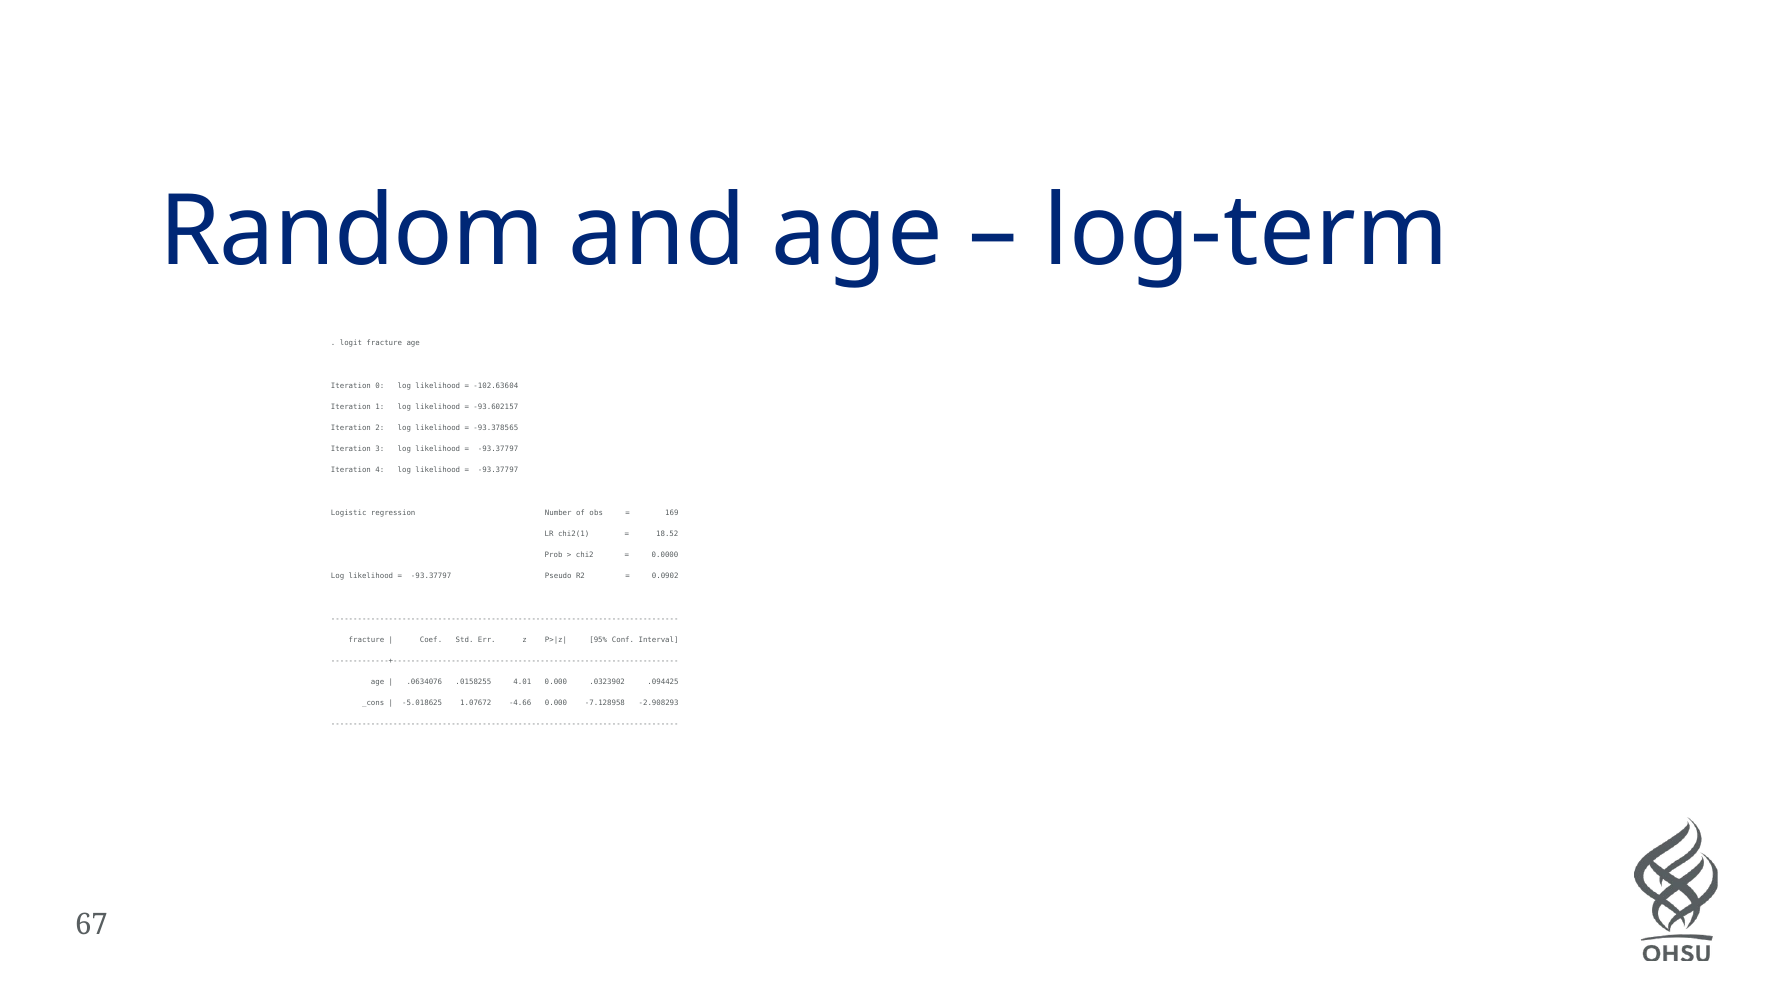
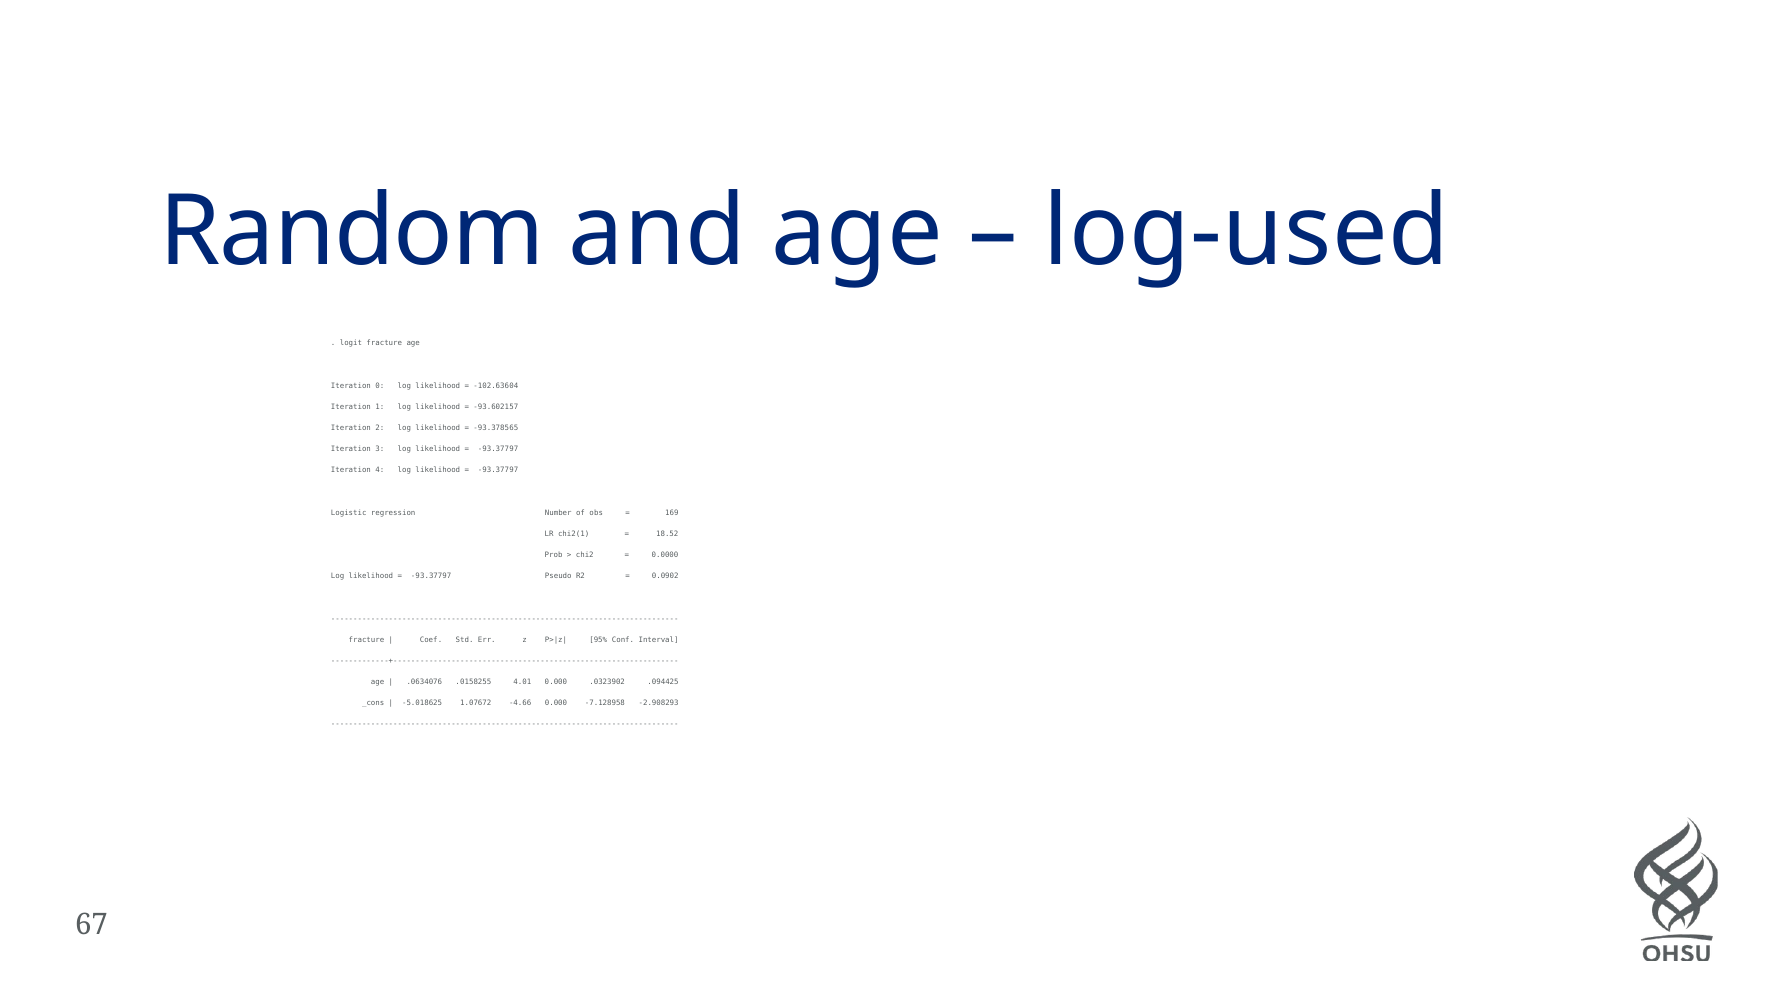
log-term: log-term -> log-used
